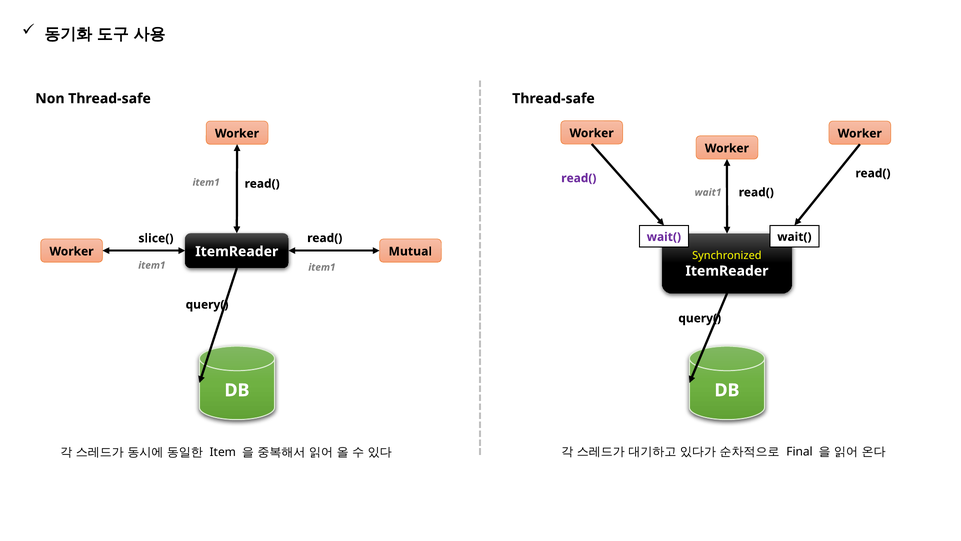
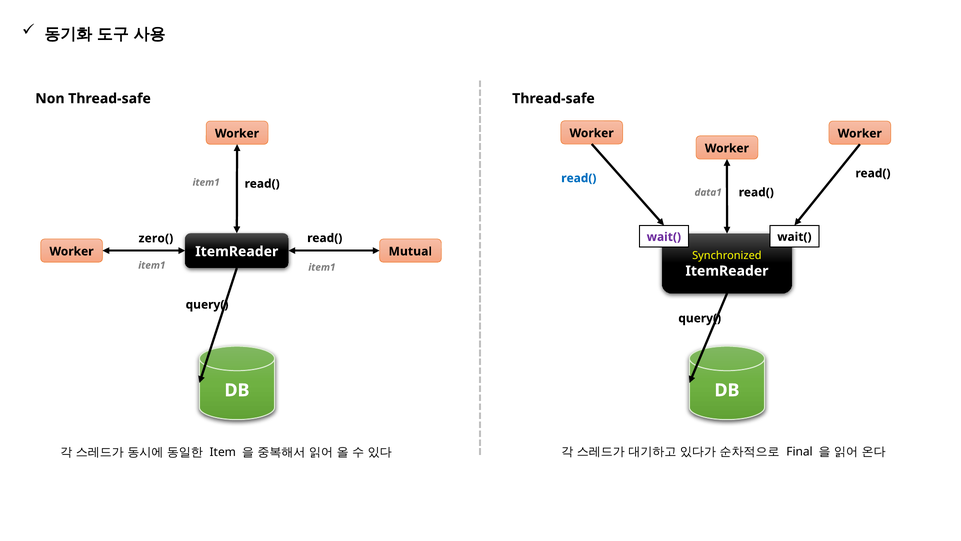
read( at (579, 178) colour: purple -> blue
wait1: wait1 -> data1
slice(: slice( -> zero(
